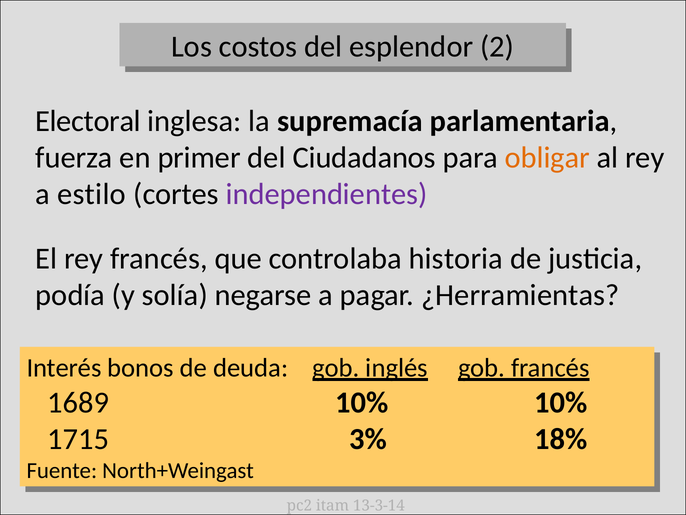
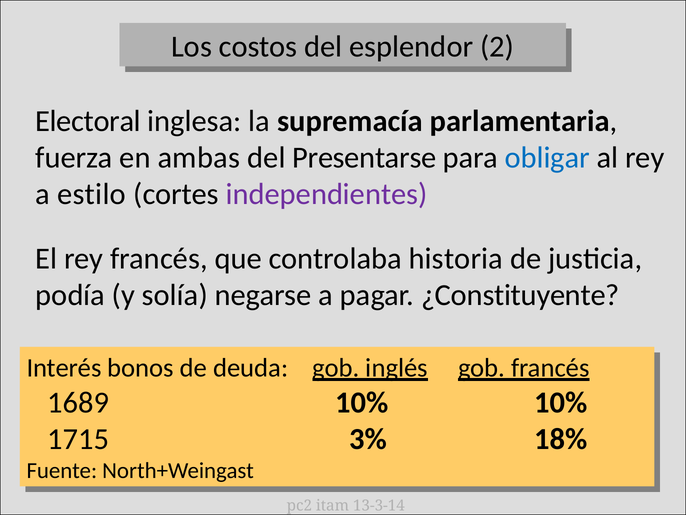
primer: primer -> ambas
Ciudadanos: Ciudadanos -> Presentarse
obligar colour: orange -> blue
¿Herramientas: ¿Herramientas -> ¿Constituyente
